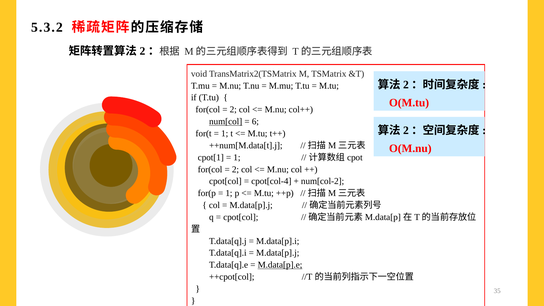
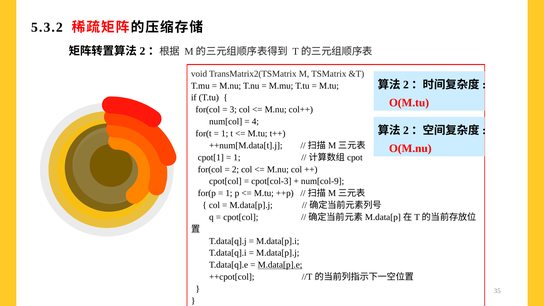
2 at (233, 110): 2 -> 3
num[col underline: present -> none
6: 6 -> 4
cpot[col-4: cpot[col-4 -> cpot[col-3
num[col-2: num[col-2 -> num[col-9
